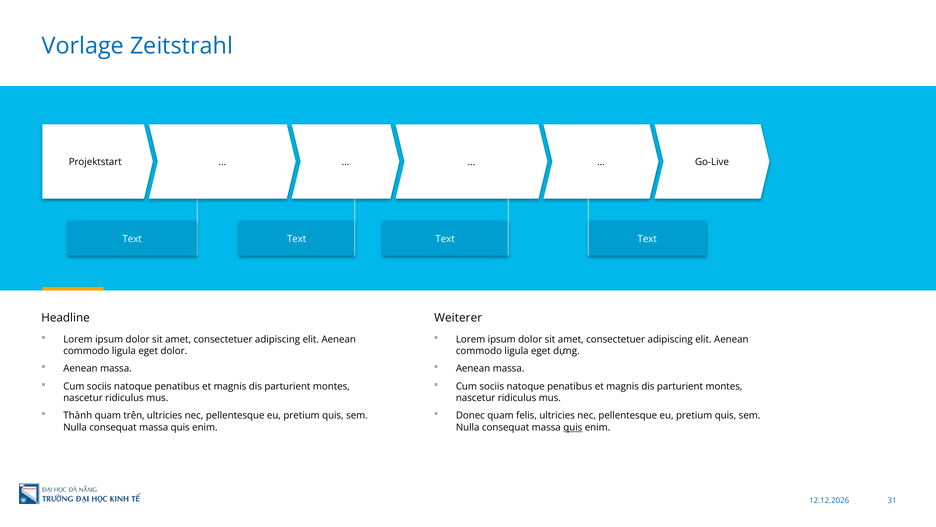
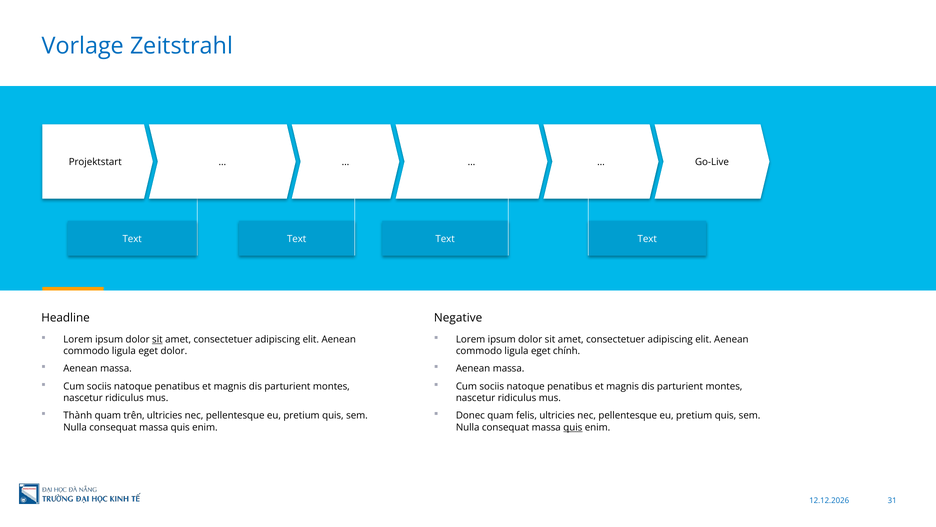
Weiterer: Weiterer -> Negative
sit at (157, 339) underline: none -> present
dựng: dựng -> chính
